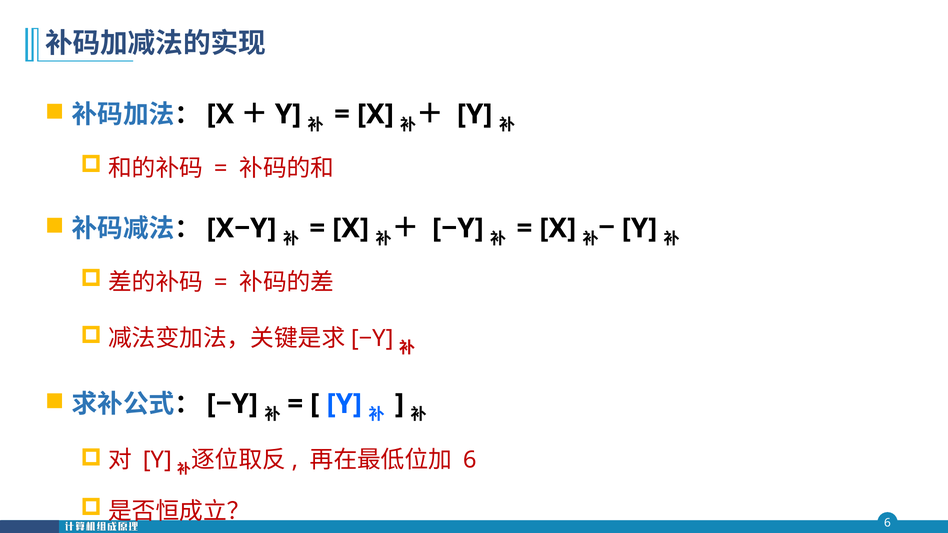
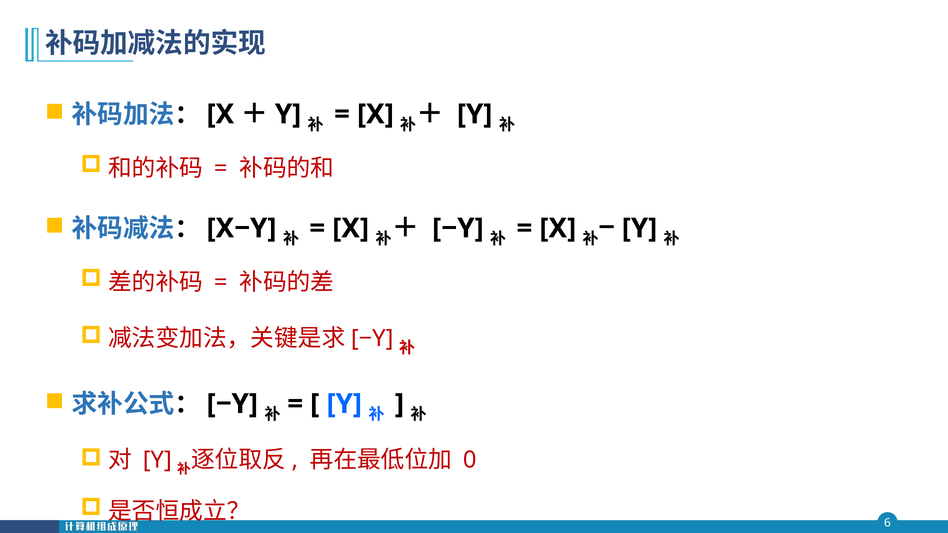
6 at (470, 460): 6 -> 0
